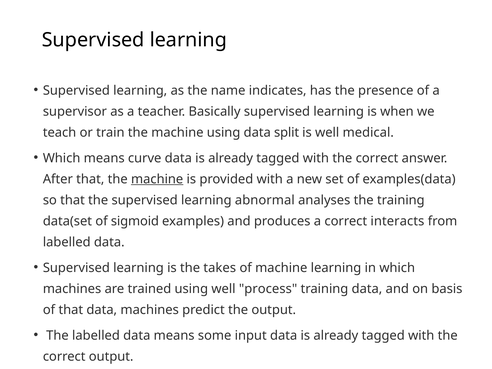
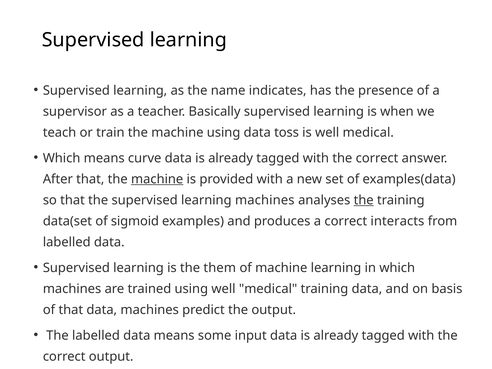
split: split -> toss
learning abnormal: abnormal -> machines
the at (364, 200) underline: none -> present
takes: takes -> them
using well process: process -> medical
